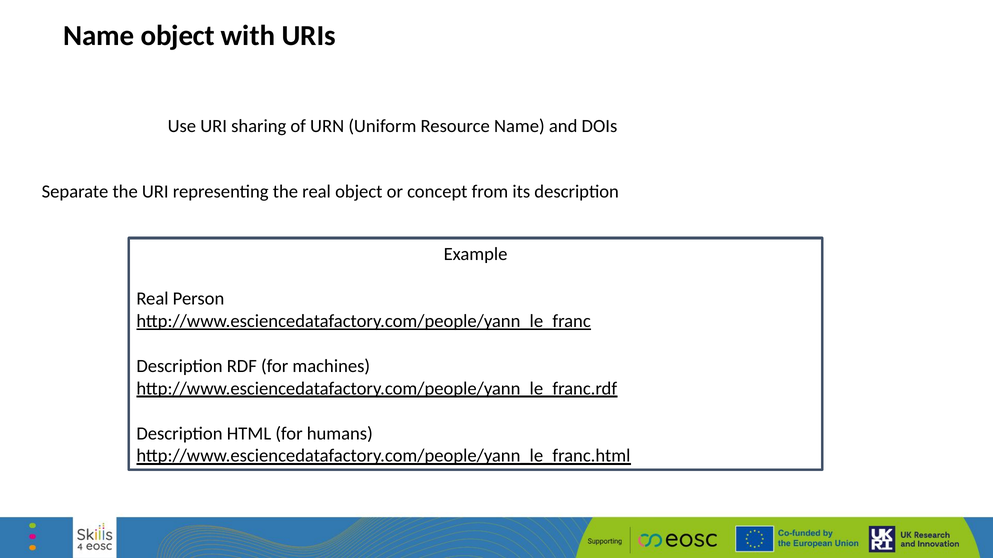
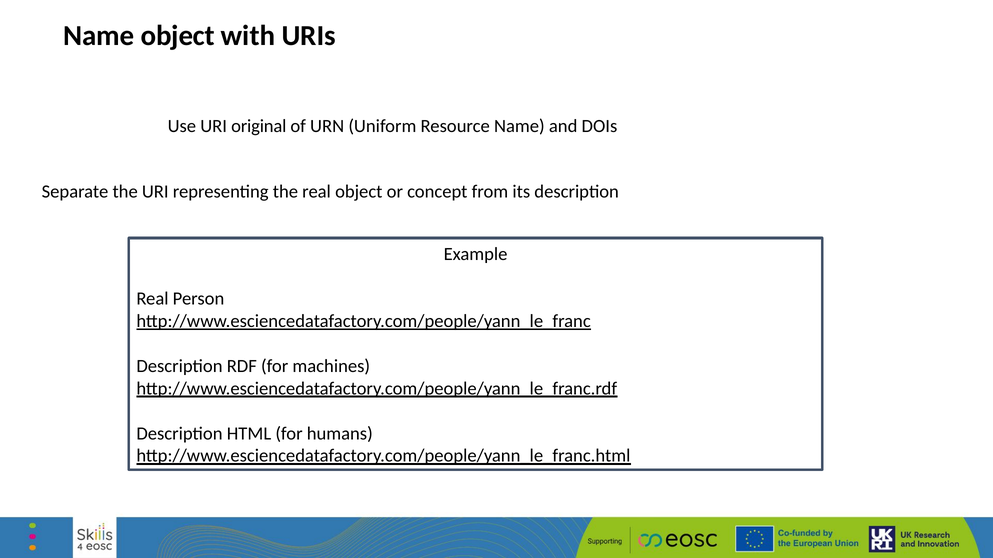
sharing: sharing -> original
